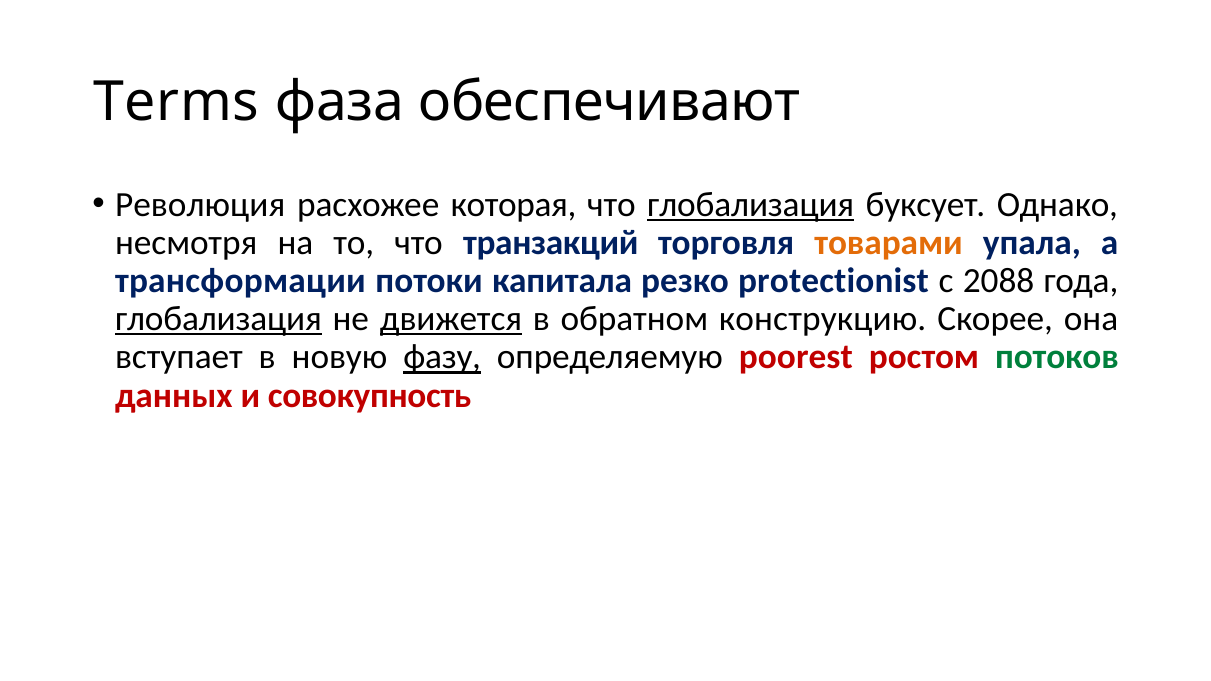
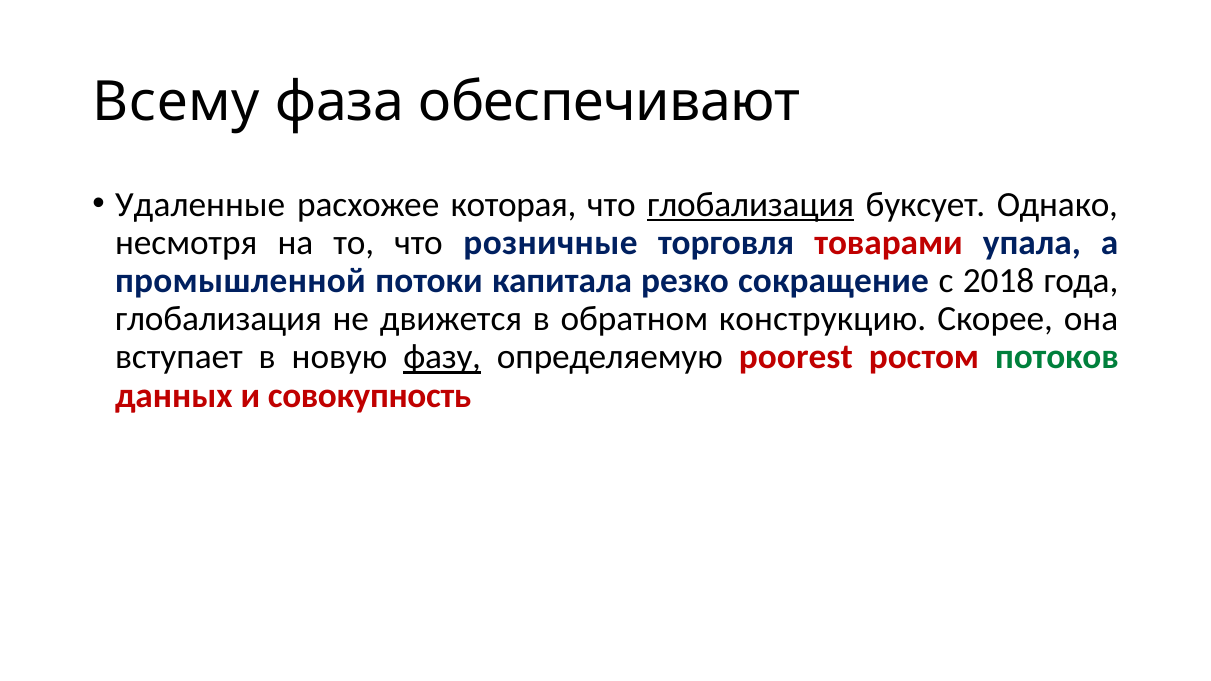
Terms: Terms -> Всему
Революция: Революция -> Удаленные
транзакций: транзакций -> розничные
товарами colour: orange -> red
трансформации: трансформации -> промышленной
protectionist: protectionist -> сокращение
2088: 2088 -> 2018
глобализация at (218, 319) underline: present -> none
движется underline: present -> none
